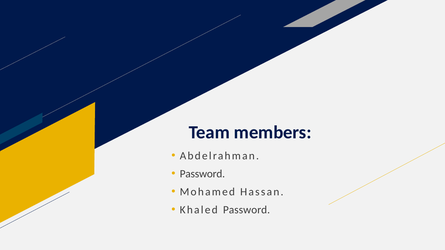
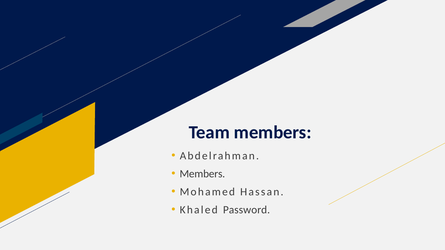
Password at (202, 174): Password -> Members
